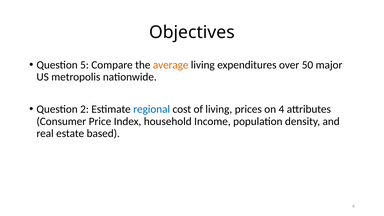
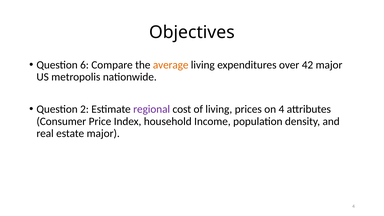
5: 5 -> 6
50: 50 -> 42
regional colour: blue -> purple
estate based: based -> major
